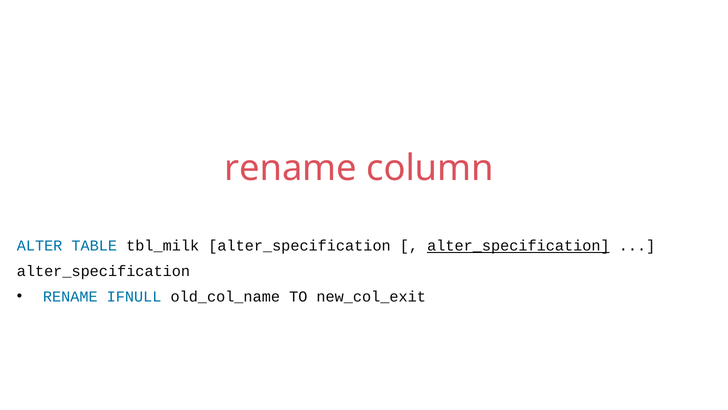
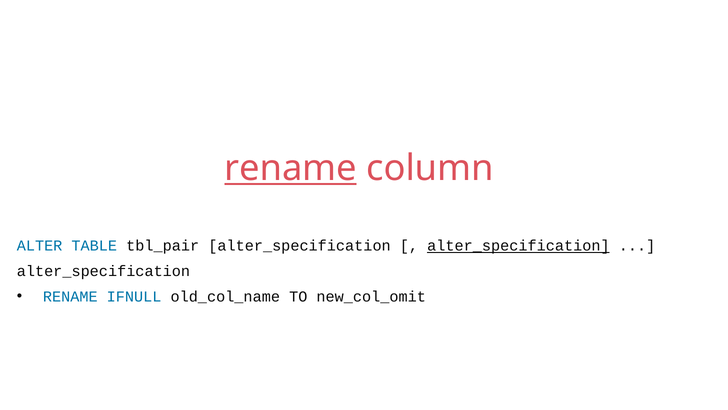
rename at (291, 168) underline: none -> present
tbl_milk: tbl_milk -> tbl_pair
new_col_exit: new_col_exit -> new_col_omit
